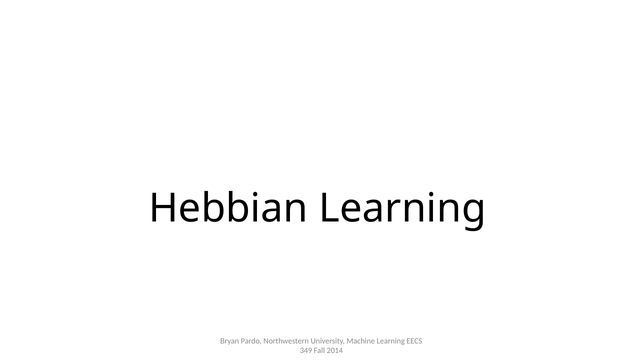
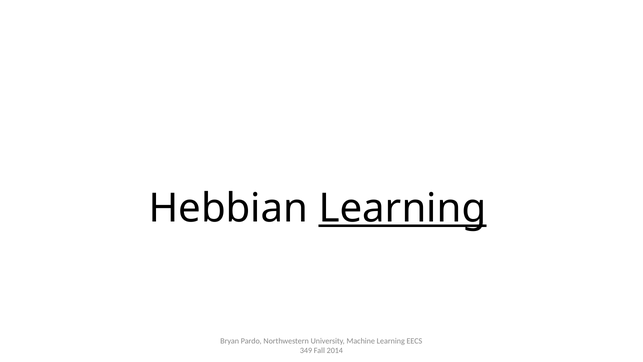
Learning at (402, 208) underline: none -> present
